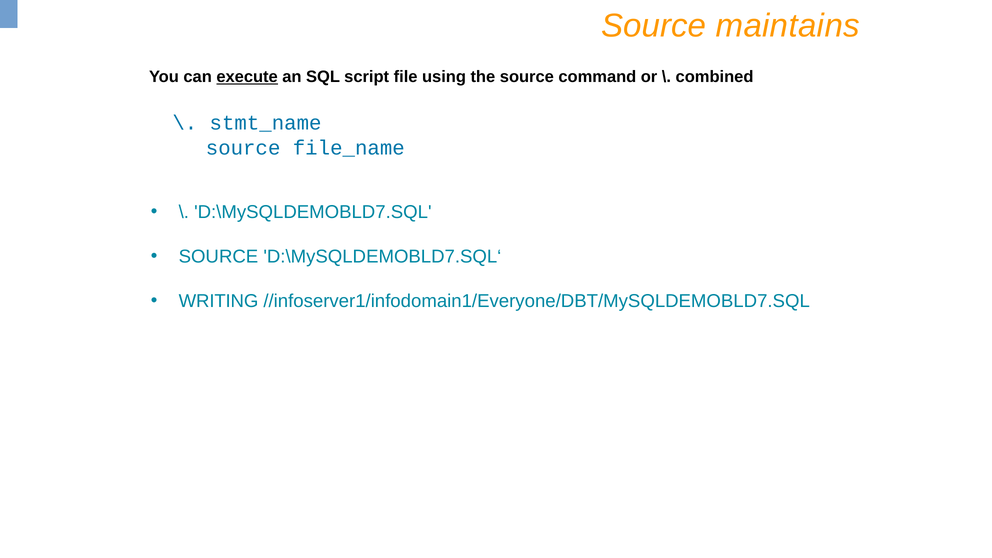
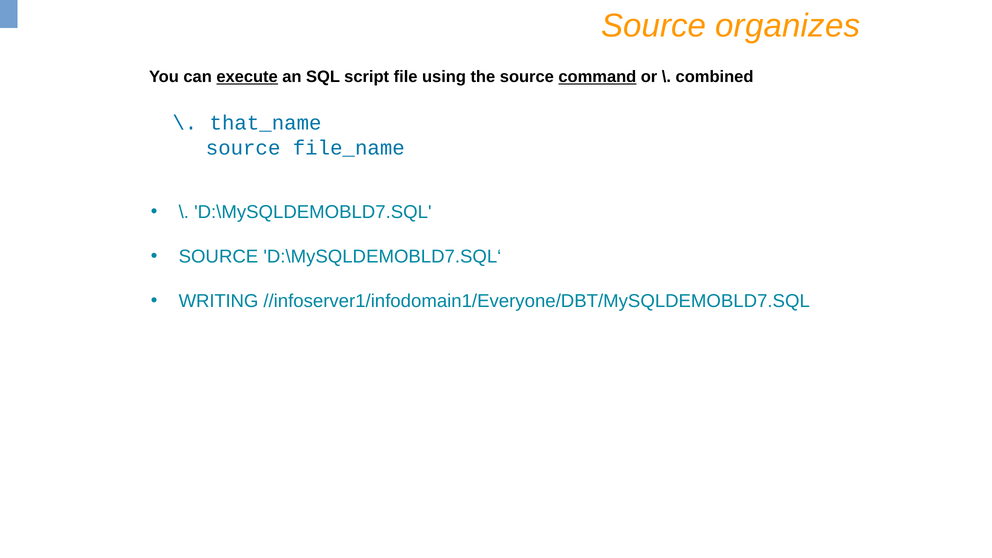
maintains: maintains -> organizes
command underline: none -> present
stmt_name: stmt_name -> that_name
